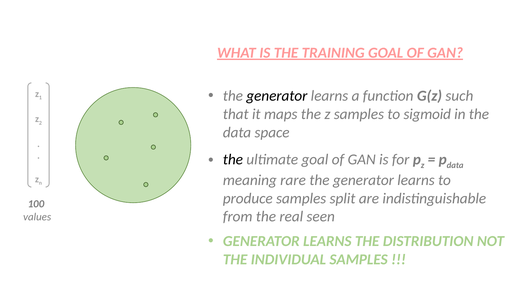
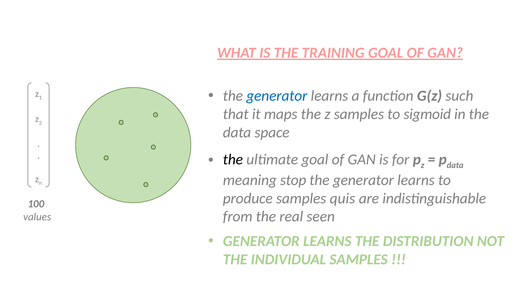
generator at (277, 96) colour: black -> blue
rare: rare -> stop
split: split -> quis
